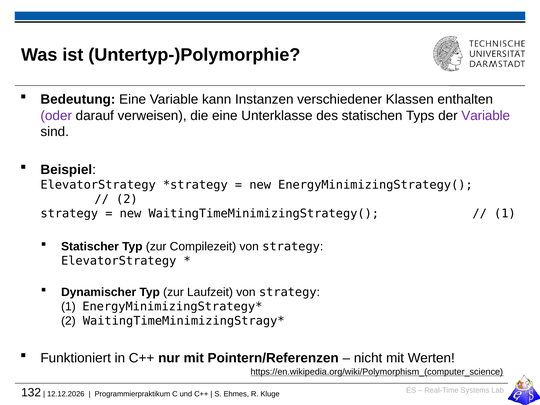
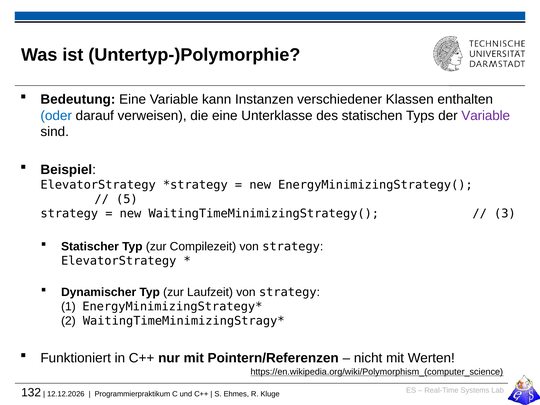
oder colour: purple -> blue
2 at (127, 199): 2 -> 5
1 at (505, 214): 1 -> 3
